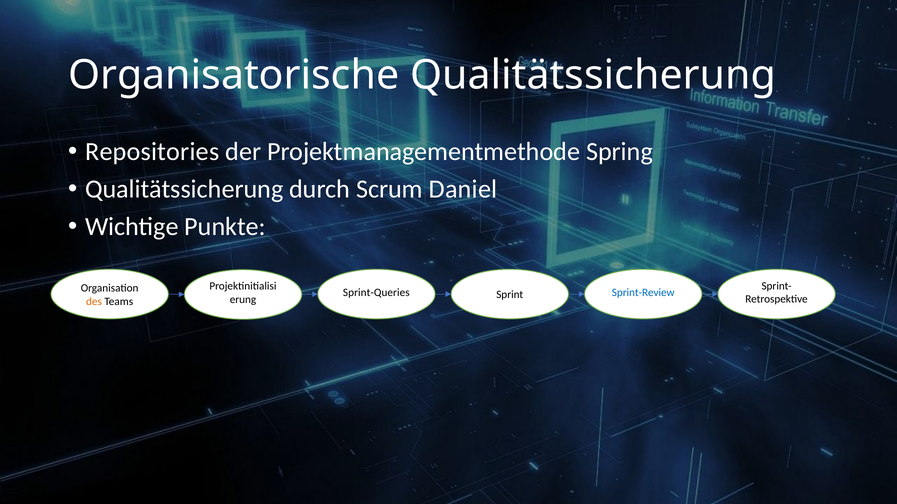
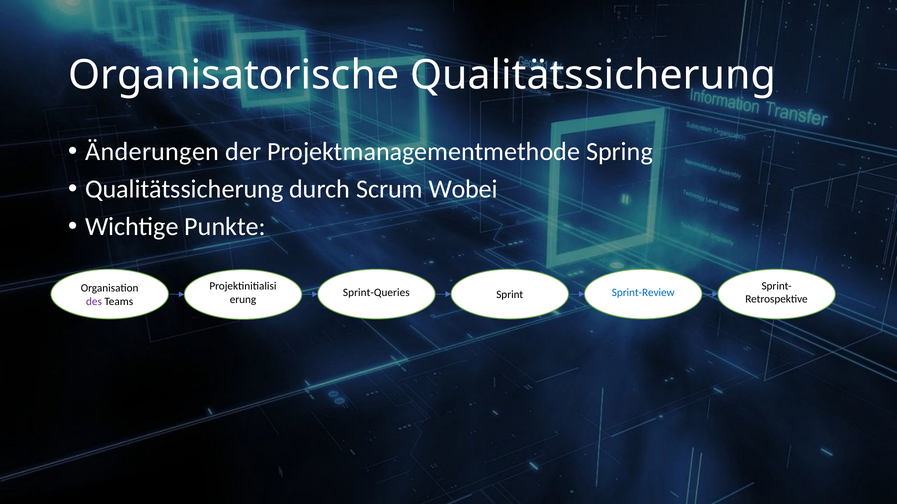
Repositories: Repositories -> Änderungen
Daniel: Daniel -> Wobei
des colour: orange -> purple
